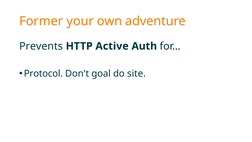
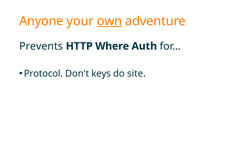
Former: Former -> Anyone
own underline: none -> present
Active: Active -> Where
goal: goal -> keys
